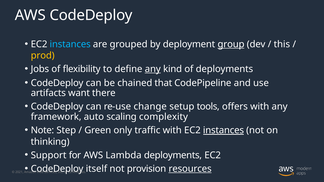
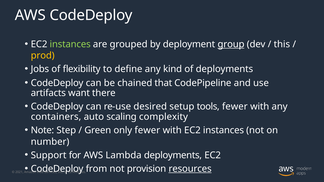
instances at (70, 44) colour: light blue -> light green
any at (153, 69) underline: present -> none
change: change -> desired
tools offers: offers -> fewer
framework: framework -> containers
only traffic: traffic -> fewer
instances at (223, 131) underline: present -> none
thinking: thinking -> number
itself: itself -> from
